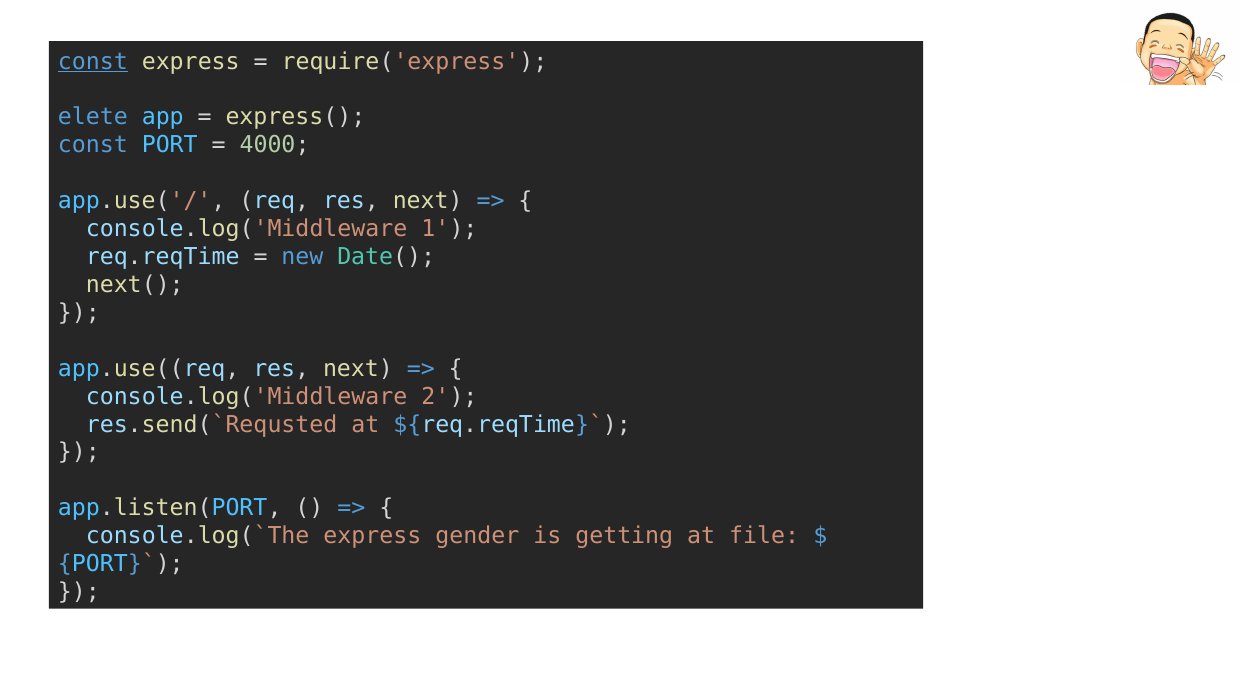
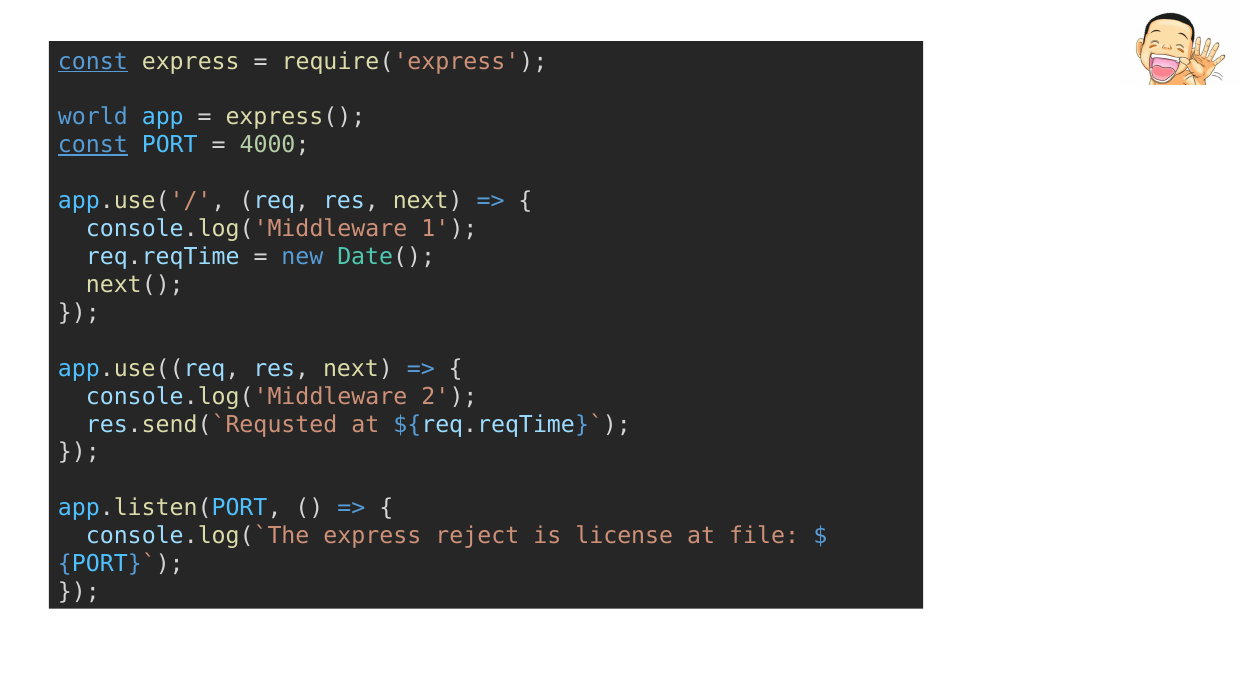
elete: elete -> world
const at (93, 145) underline: none -> present
gender: gender -> reject
getting: getting -> license
